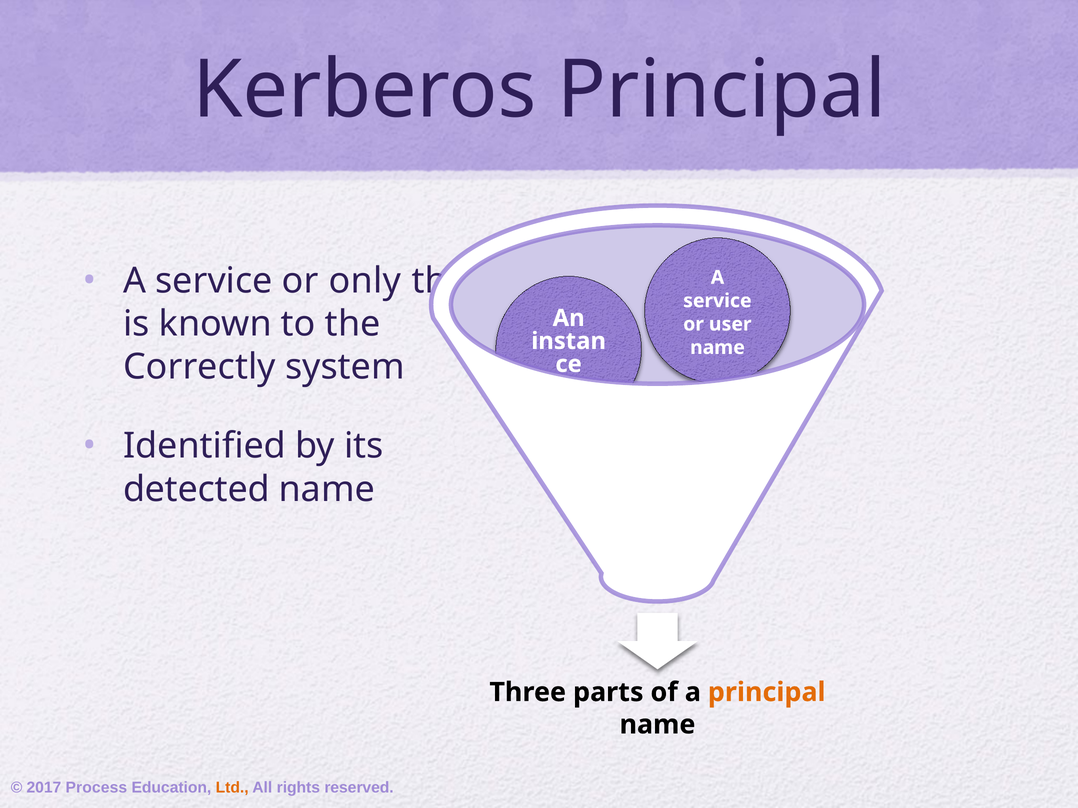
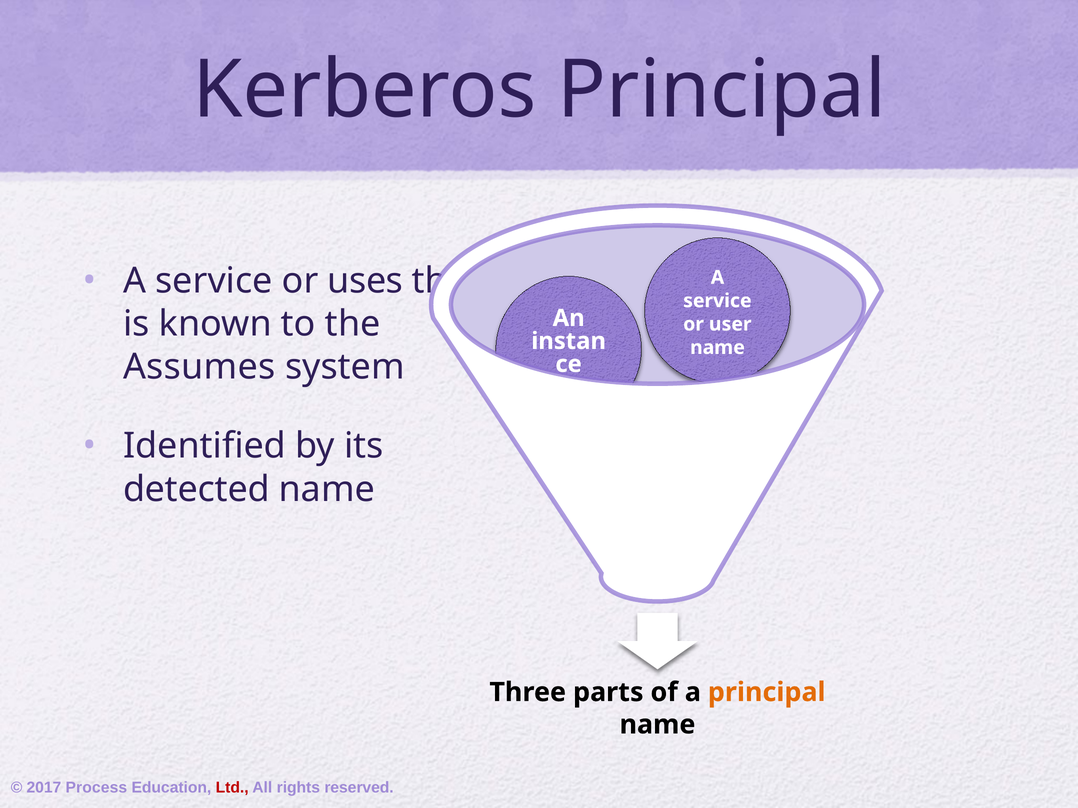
only: only -> uses
Correctly: Correctly -> Assumes
Ltd colour: orange -> red
